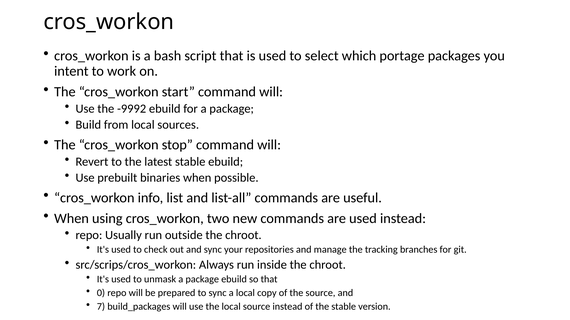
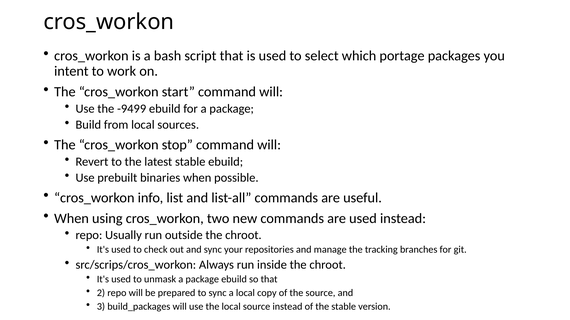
-9992: -9992 -> -9499
0: 0 -> 2
7: 7 -> 3
